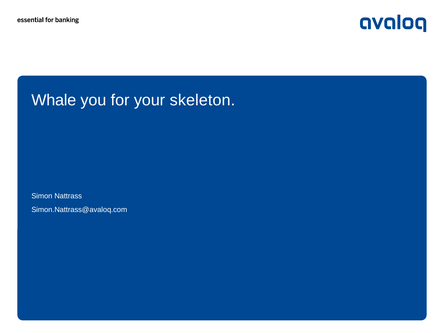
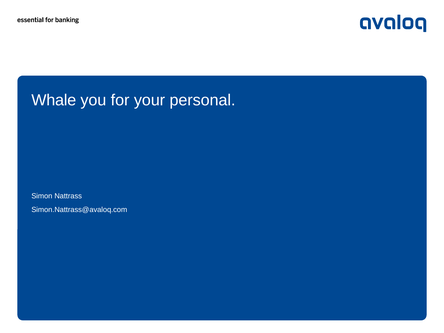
skeleton: skeleton -> personal
